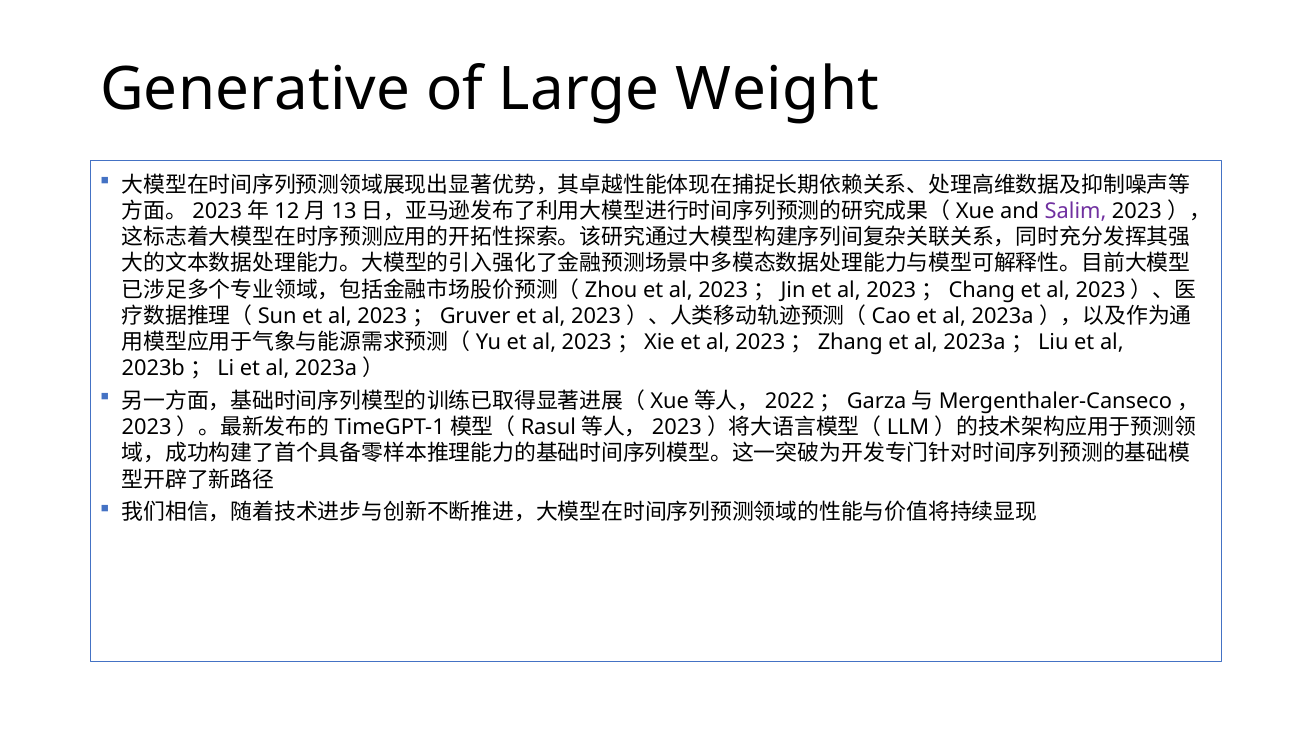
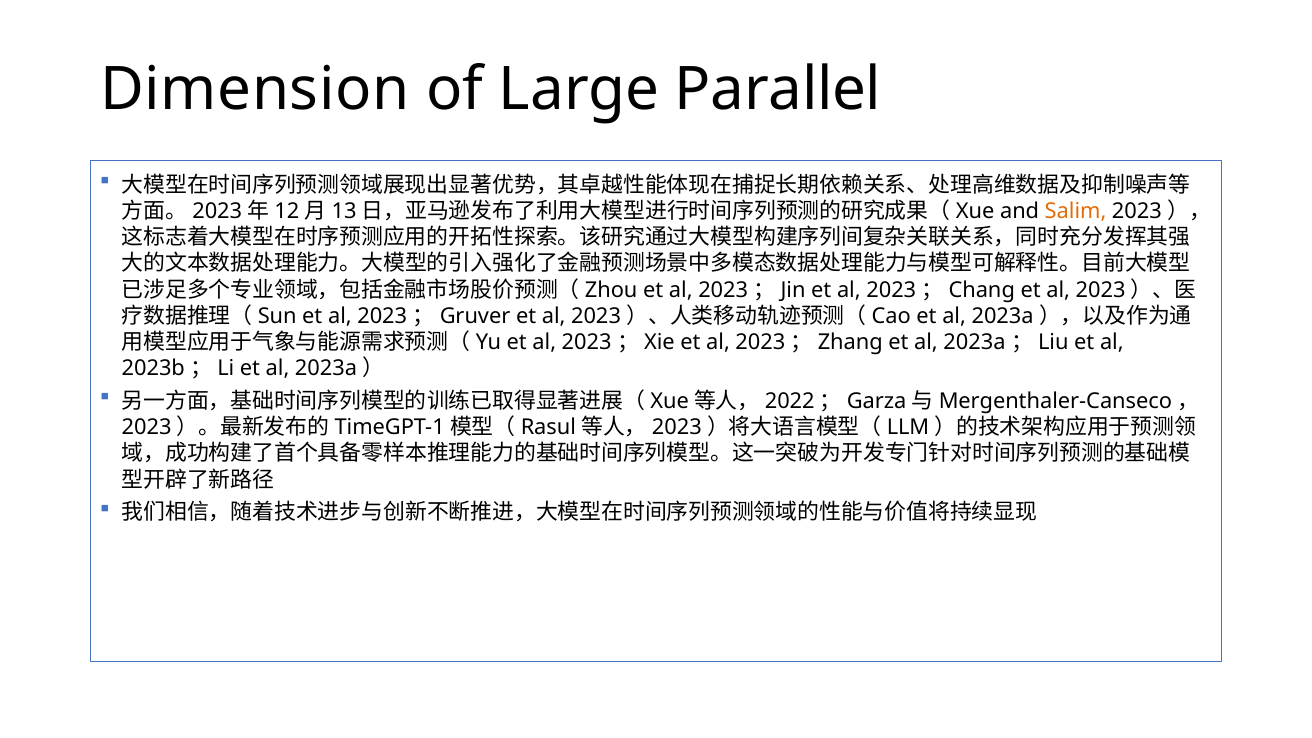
Generative: Generative -> Dimension
Weight: Weight -> Parallel
Salim colour: purple -> orange
